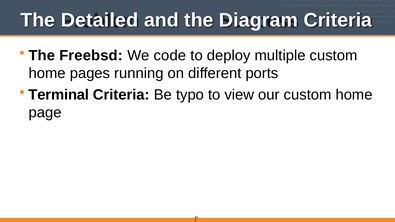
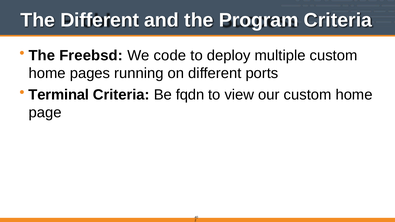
The Detailed: Detailed -> Different
Diagram: Diagram -> Program
typo: typo -> fqdn
